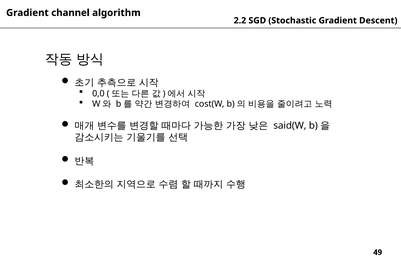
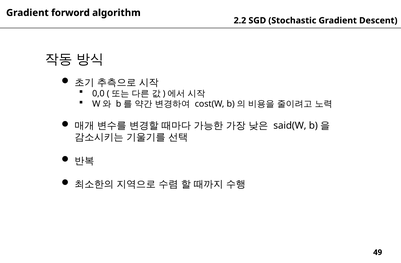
channel: channel -> forword
